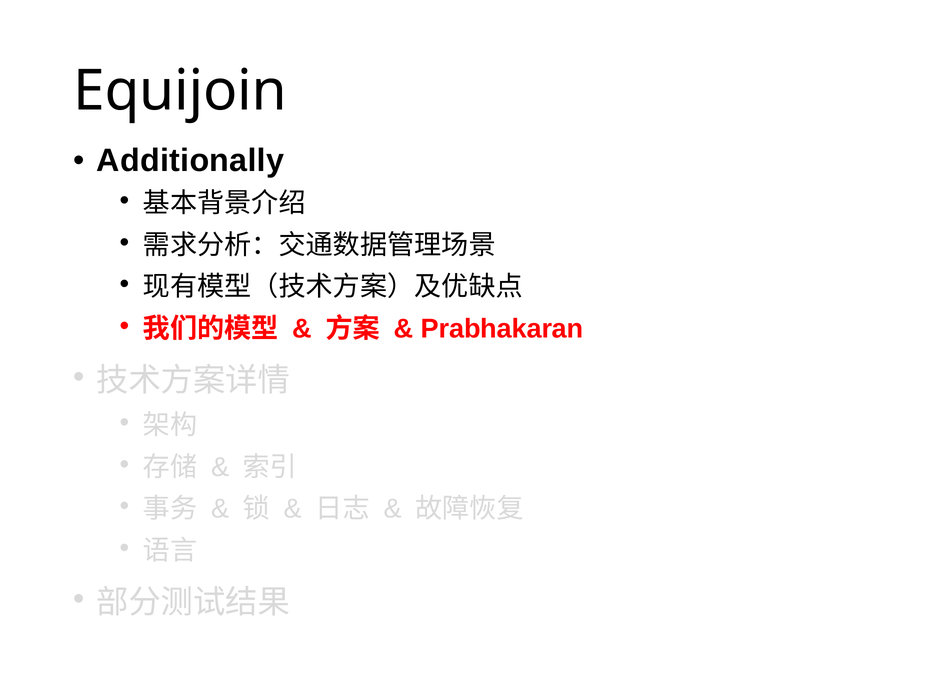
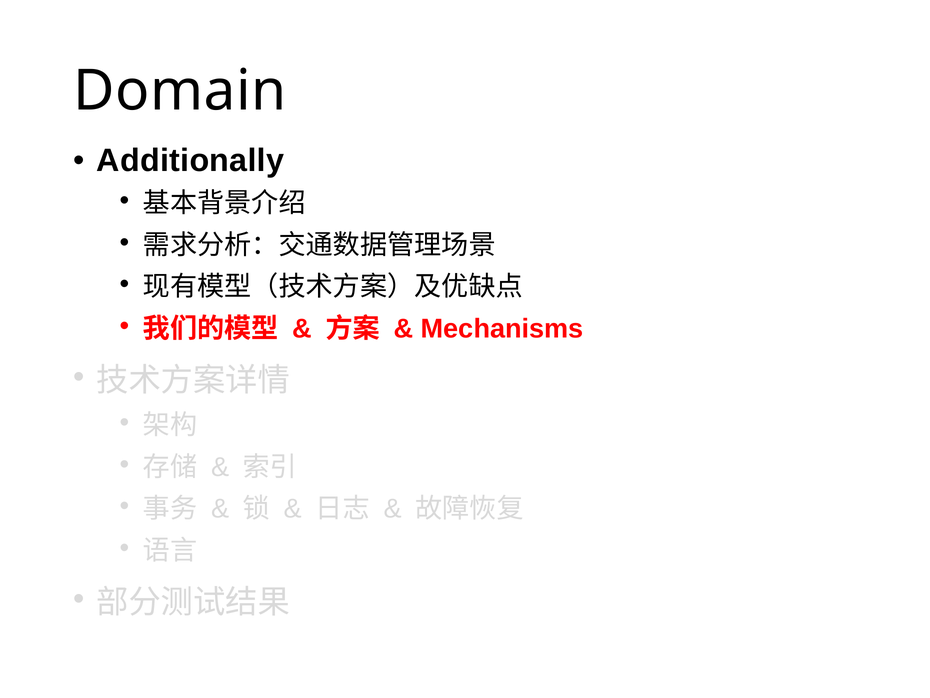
Equijoin: Equijoin -> Domain
Prabhakaran: Prabhakaran -> Mechanisms
